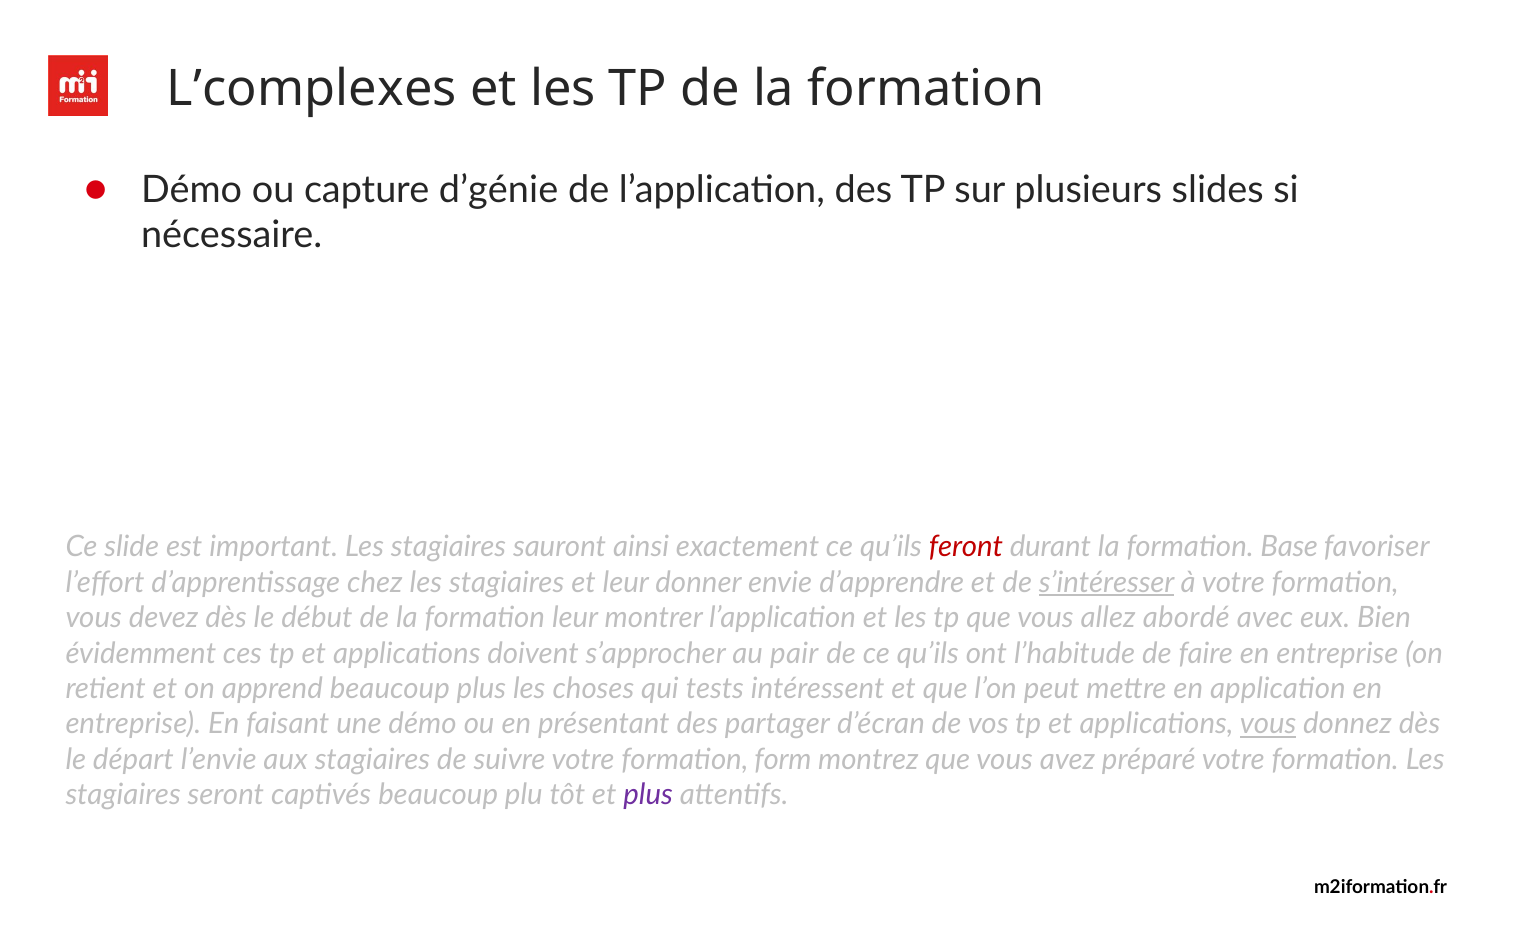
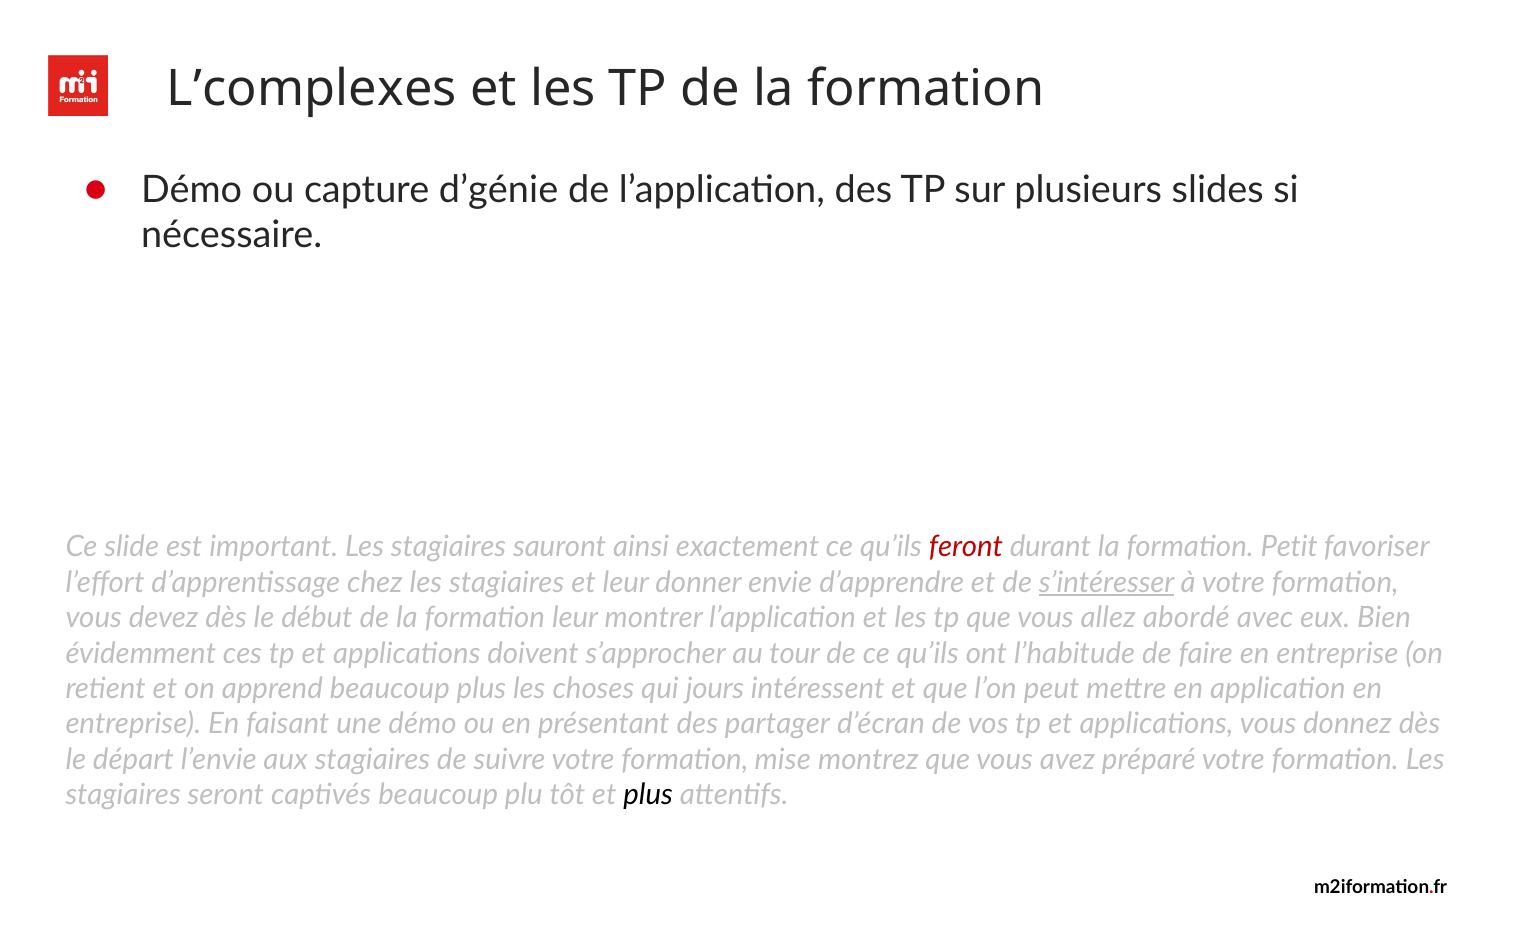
Base: Base -> Petit
pair: pair -> tour
tests: tests -> jours
vous at (1268, 724) underline: present -> none
form: form -> mise
plus at (648, 795) colour: purple -> black
